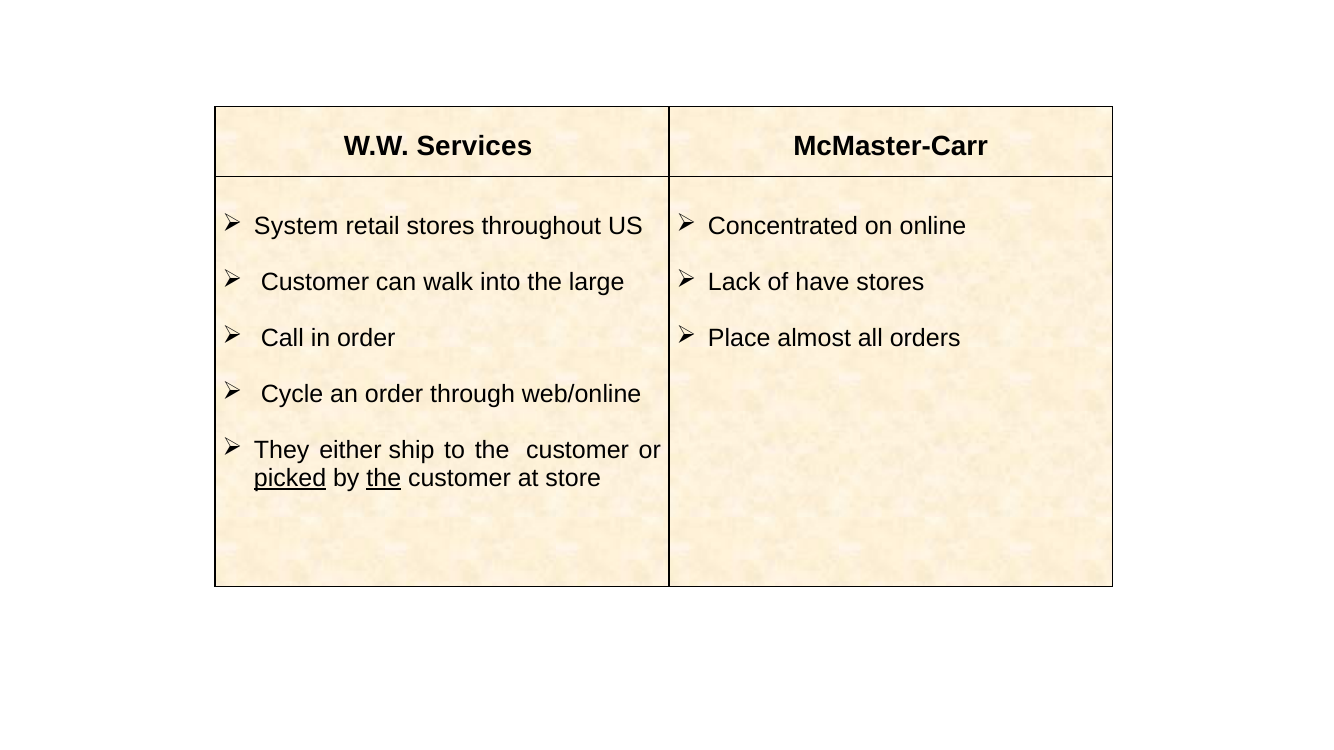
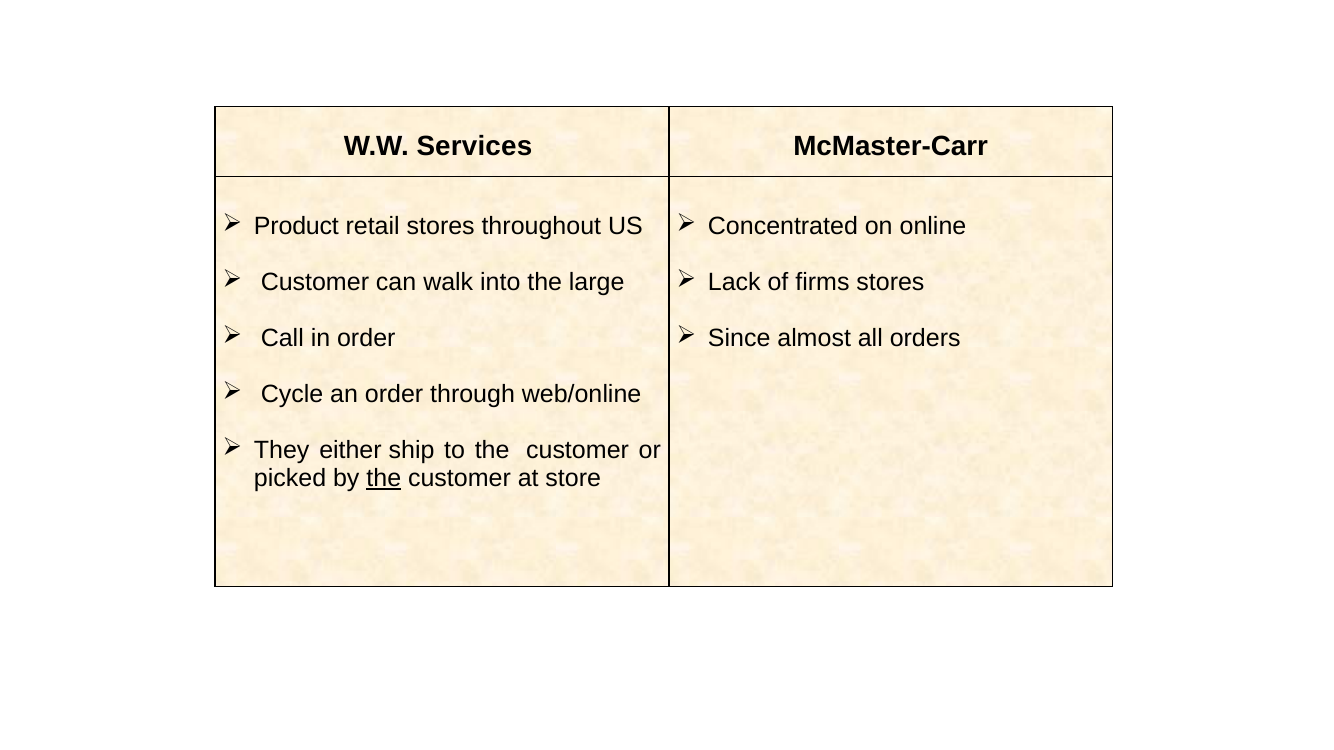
System: System -> Product
have: have -> firms
Place: Place -> Since
picked underline: present -> none
